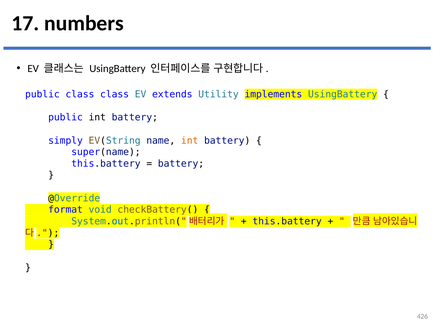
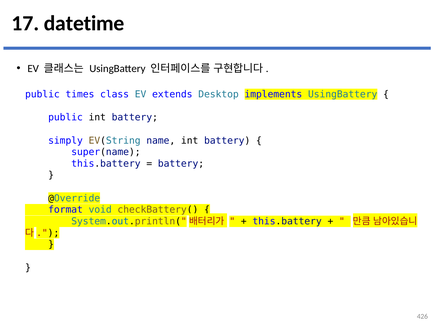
numbers: numbers -> datetime
public class: class -> times
Utility: Utility -> Desktop
int at (190, 140) colour: orange -> black
